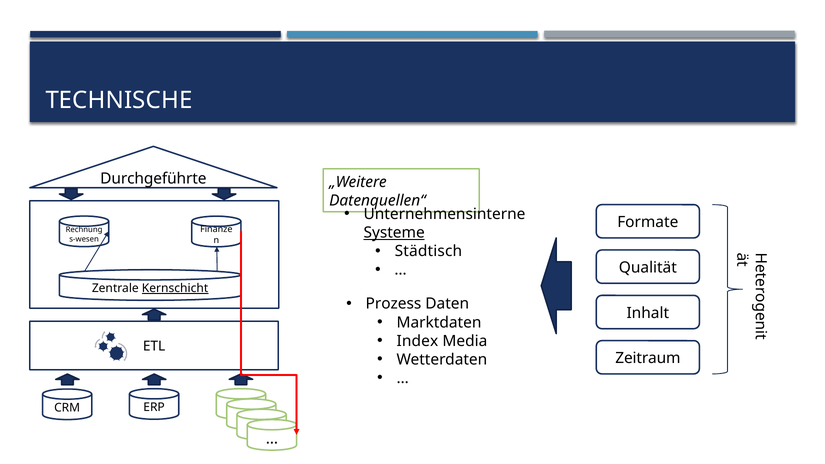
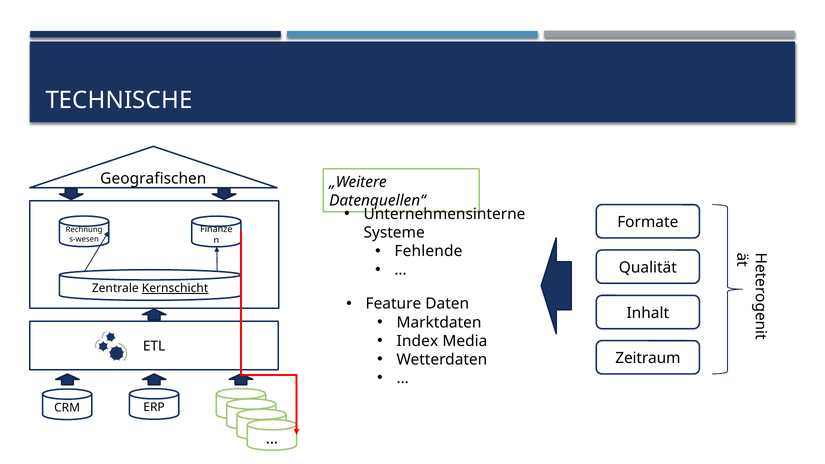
Durchgeführte: Durchgeführte -> Geografischen
Systeme underline: present -> none
Städtisch: Städtisch -> Fehlende
Prozess: Prozess -> Feature
